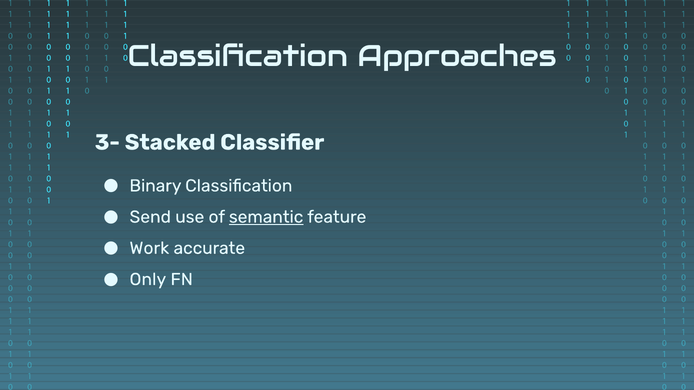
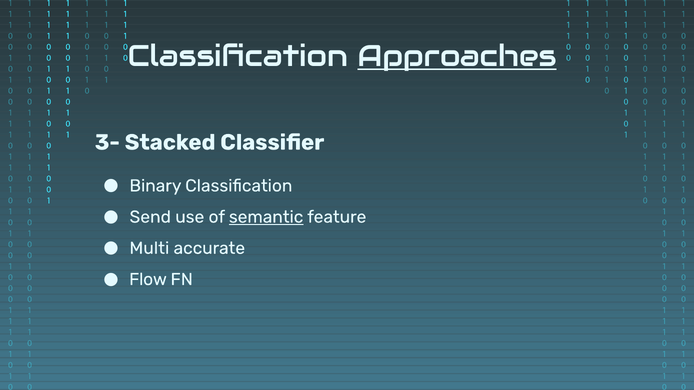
Approaches underline: none -> present
Work: Work -> Multi
Only: Only -> Flow
